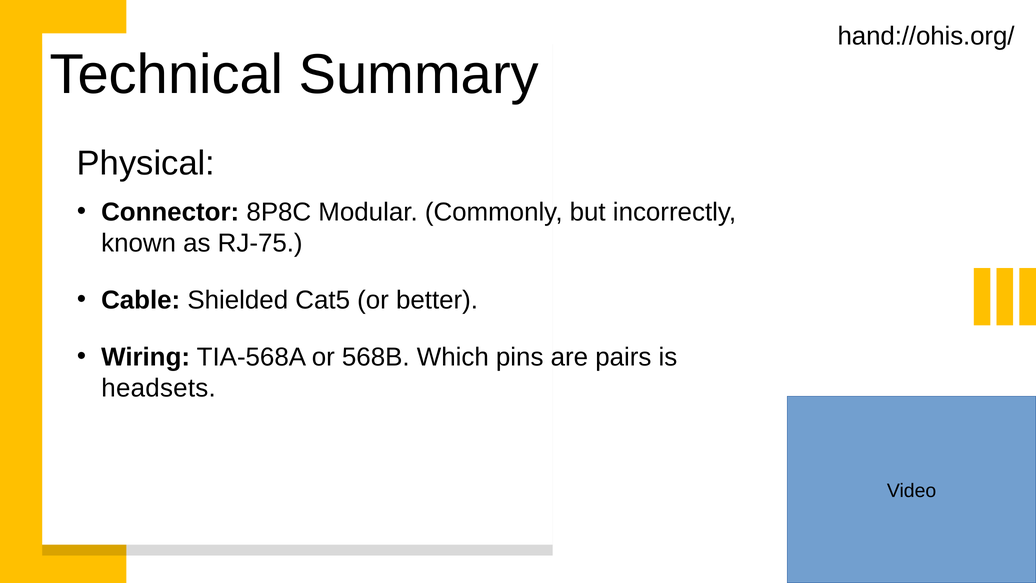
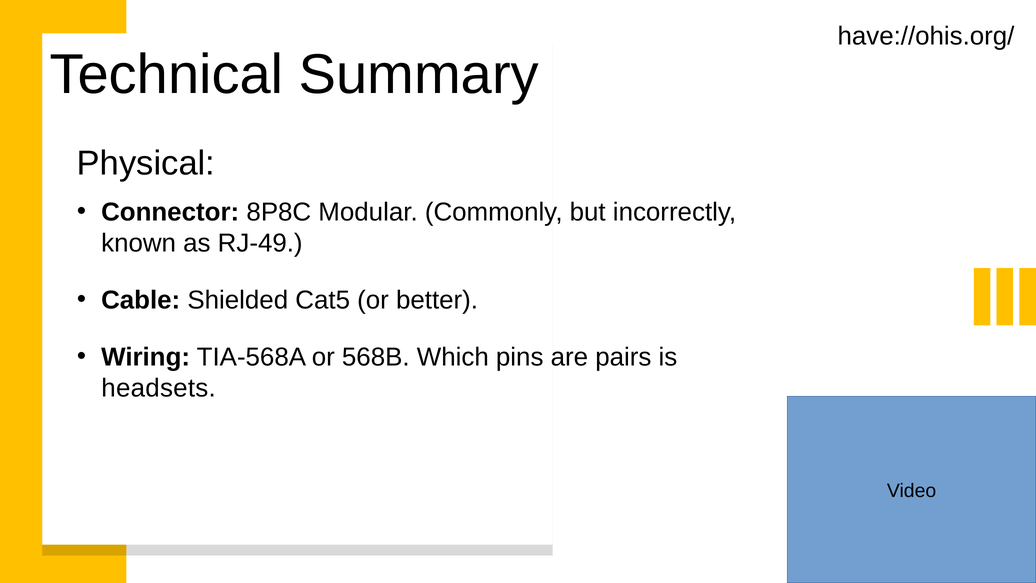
hand://ohis.org/: hand://ohis.org/ -> have://ohis.org/
RJ-75: RJ-75 -> RJ-49
